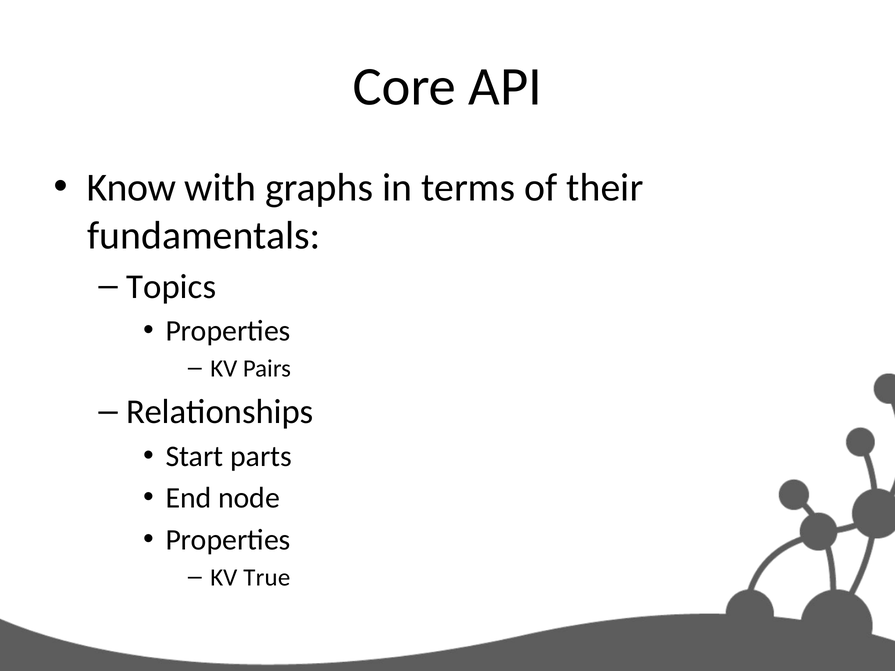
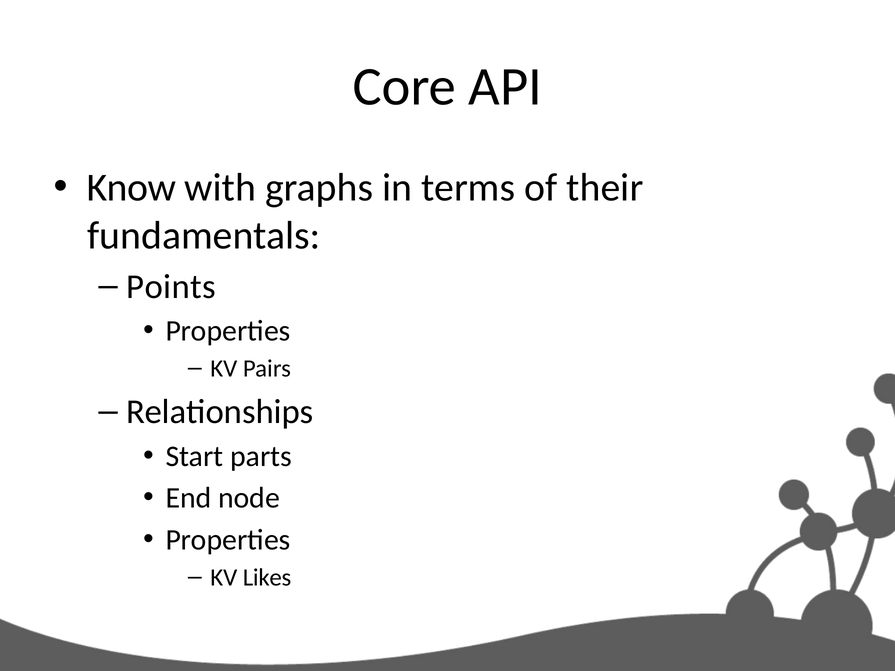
Topics: Topics -> Points
True: True -> Likes
